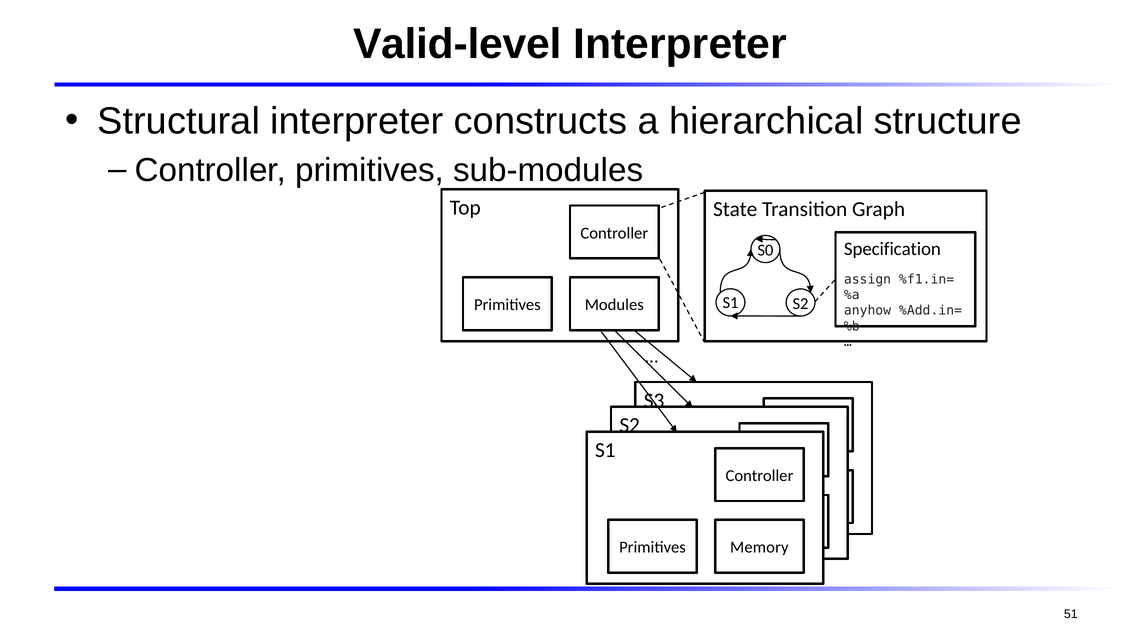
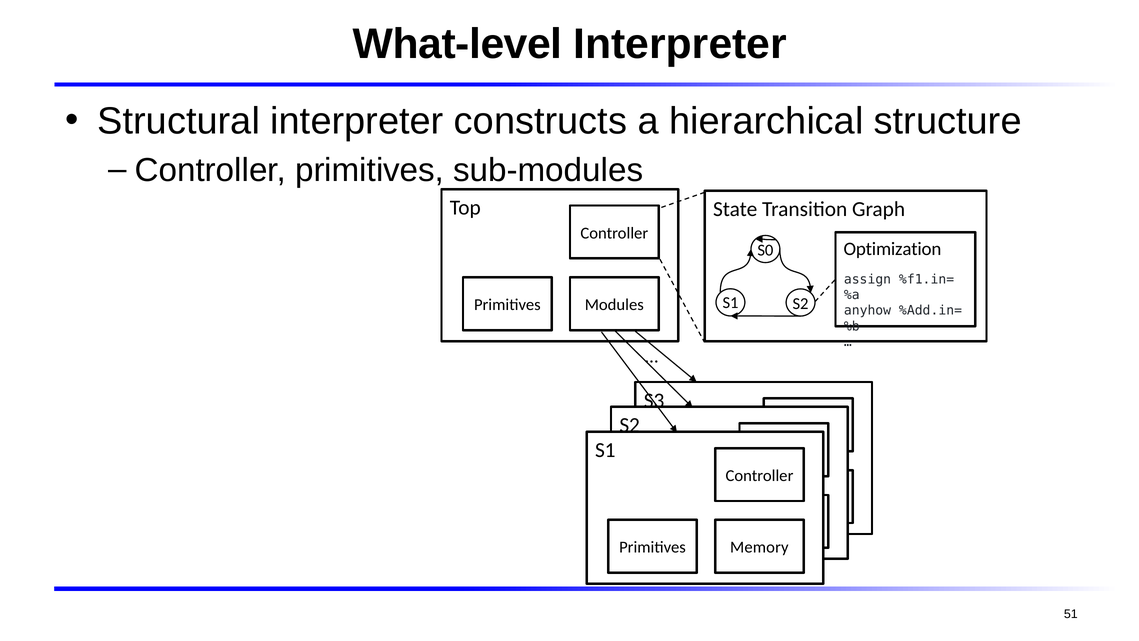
Valid-level: Valid-level -> What-level
Specification: Specification -> Optimization
